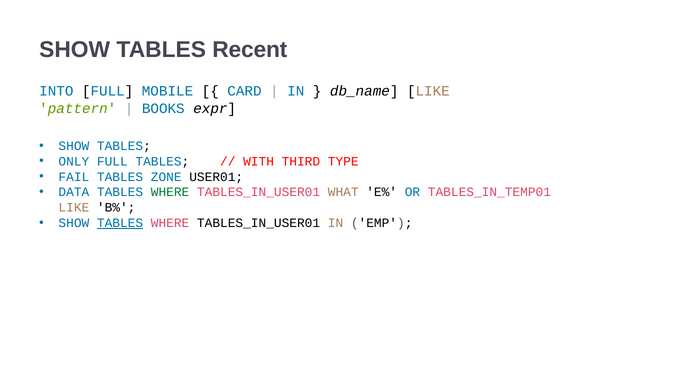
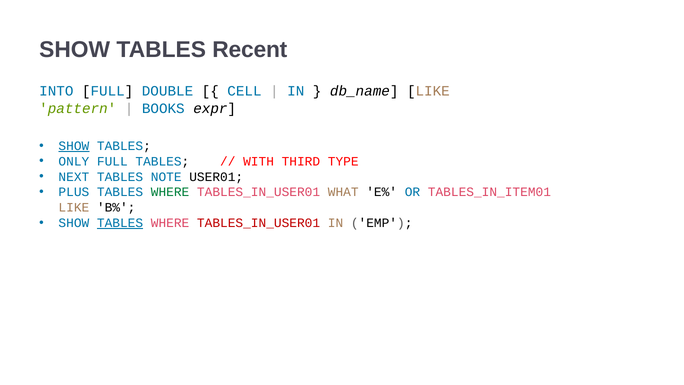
MOBILE: MOBILE -> DOUBLE
CARD: CARD -> CELL
SHOW at (74, 146) underline: none -> present
FAIL: FAIL -> NEXT
ZONE: ZONE -> NOTE
DATA: DATA -> PLUS
TABLES_IN_TEMP01: TABLES_IN_TEMP01 -> TABLES_IN_ITEM01
TABLES_IN_USER01 at (259, 223) colour: black -> red
